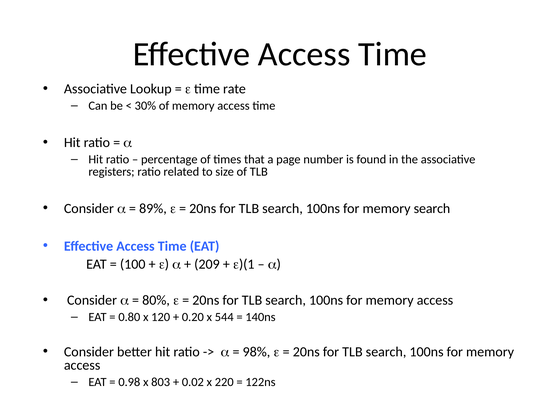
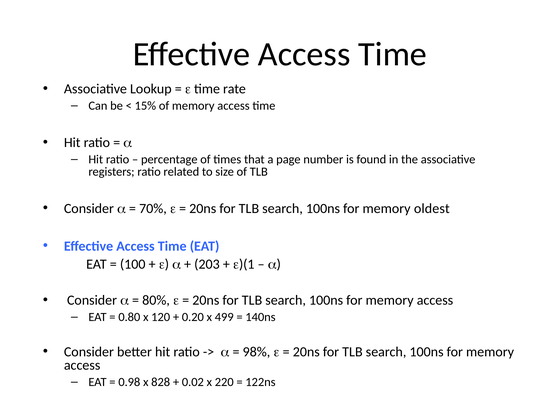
30%: 30% -> 15%
89%: 89% -> 70%
memory search: search -> oldest
209: 209 -> 203
544: 544 -> 499
803: 803 -> 828
